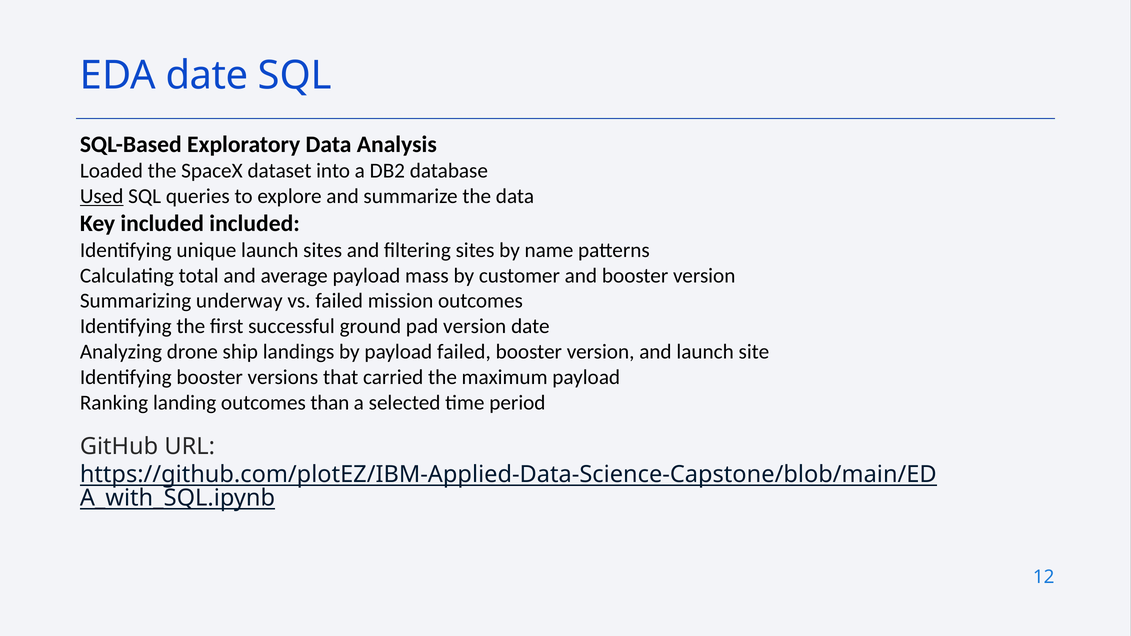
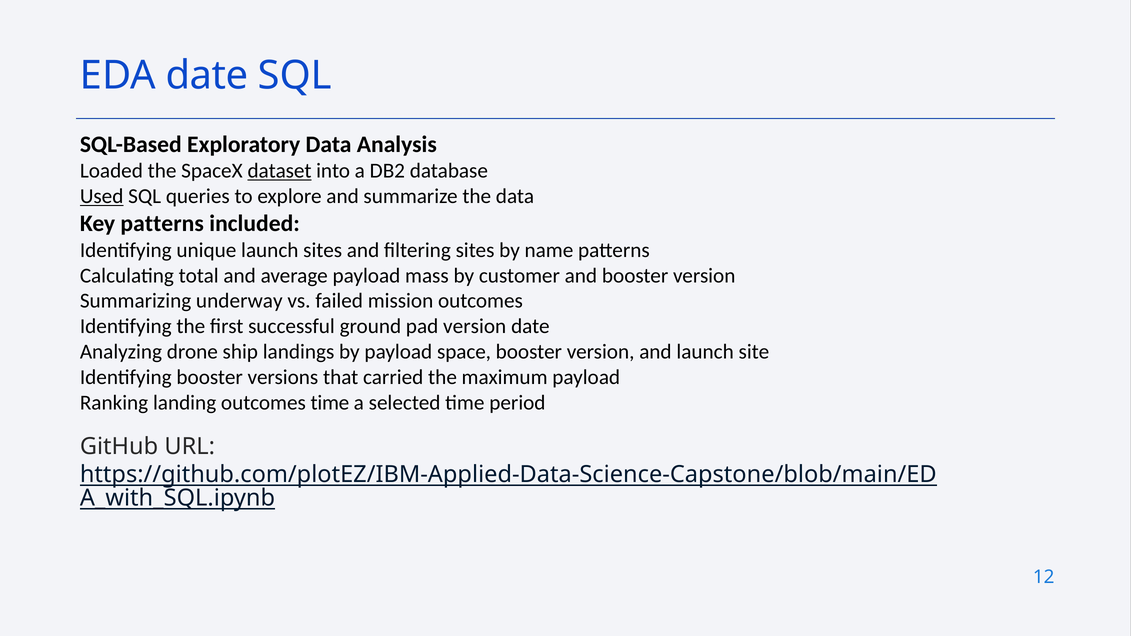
dataset underline: none -> present
Key included: included -> patterns
payload failed: failed -> space
outcomes than: than -> time
